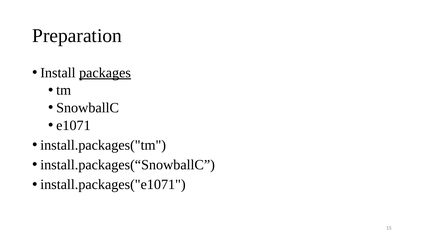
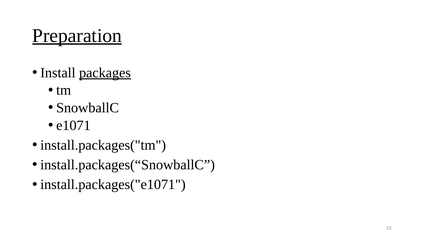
Preparation underline: none -> present
